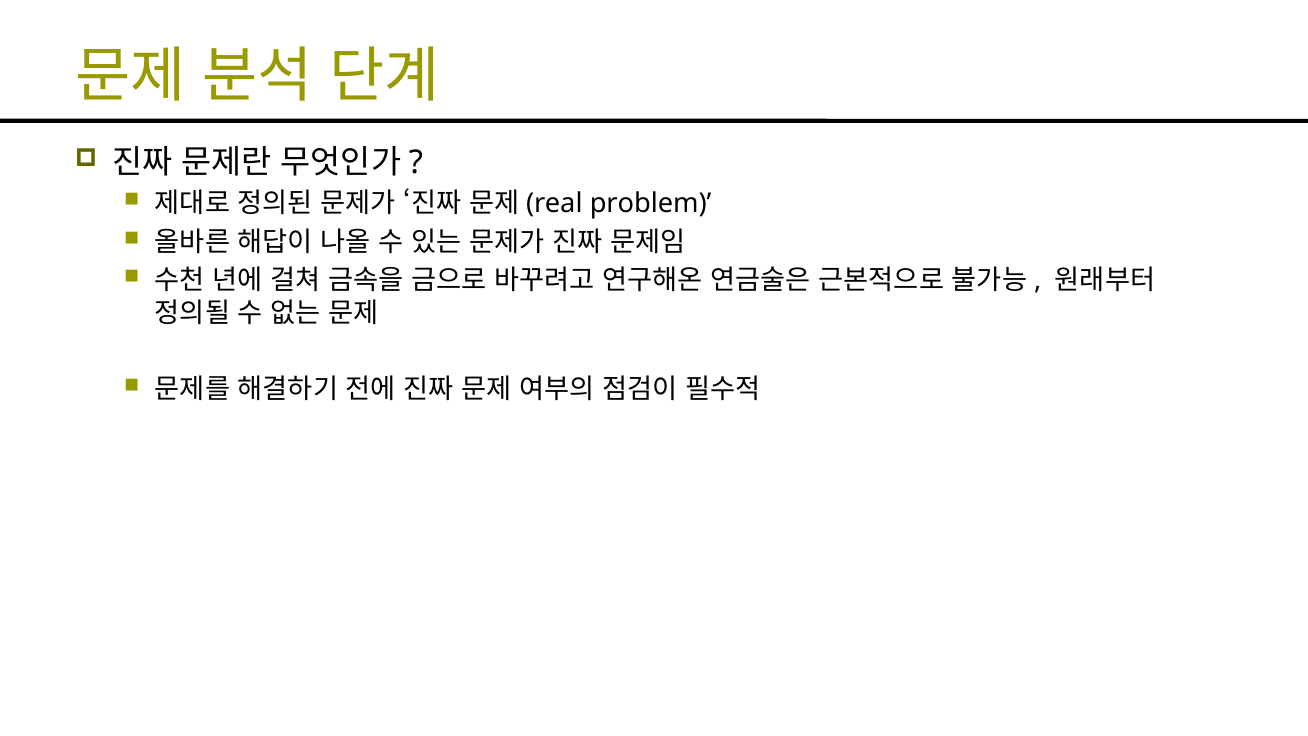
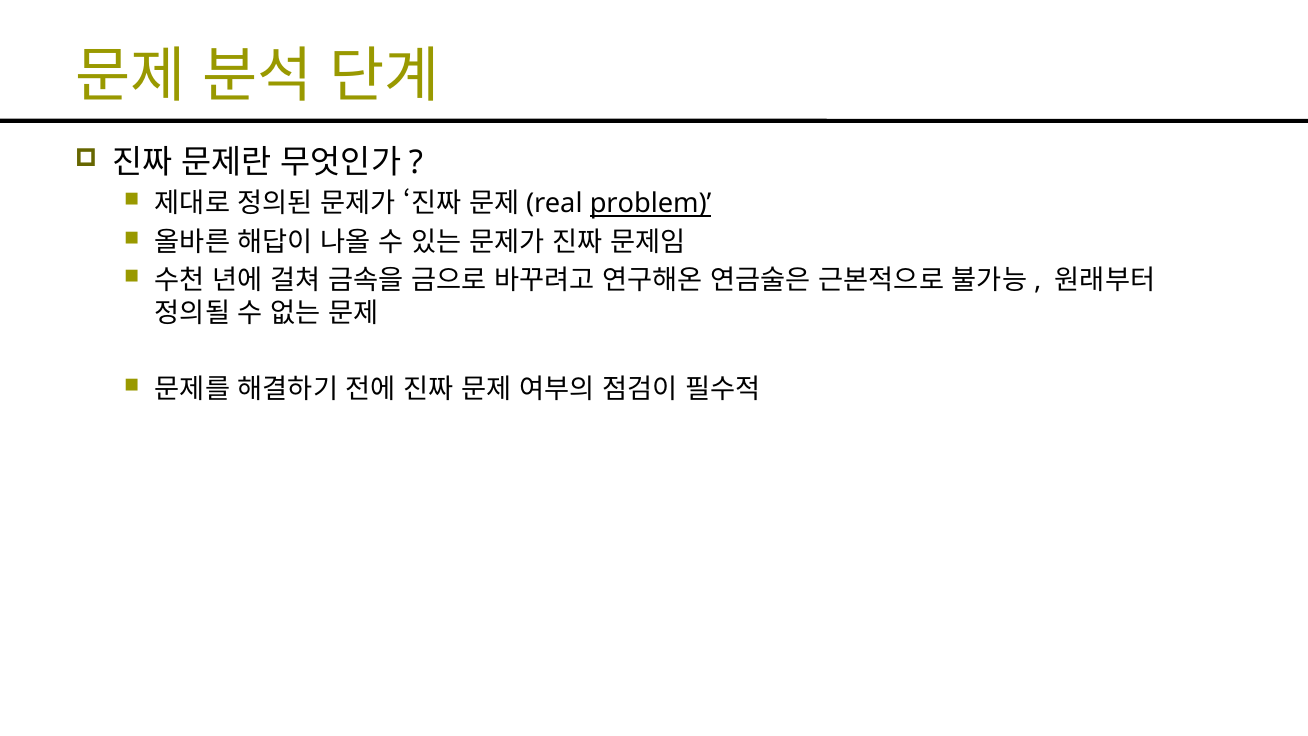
problem underline: none -> present
